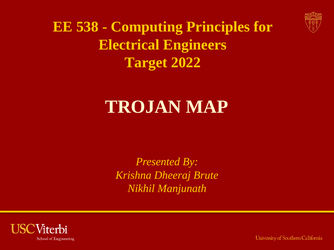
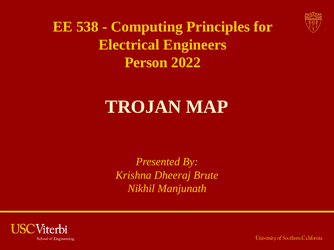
Target: Target -> Person
